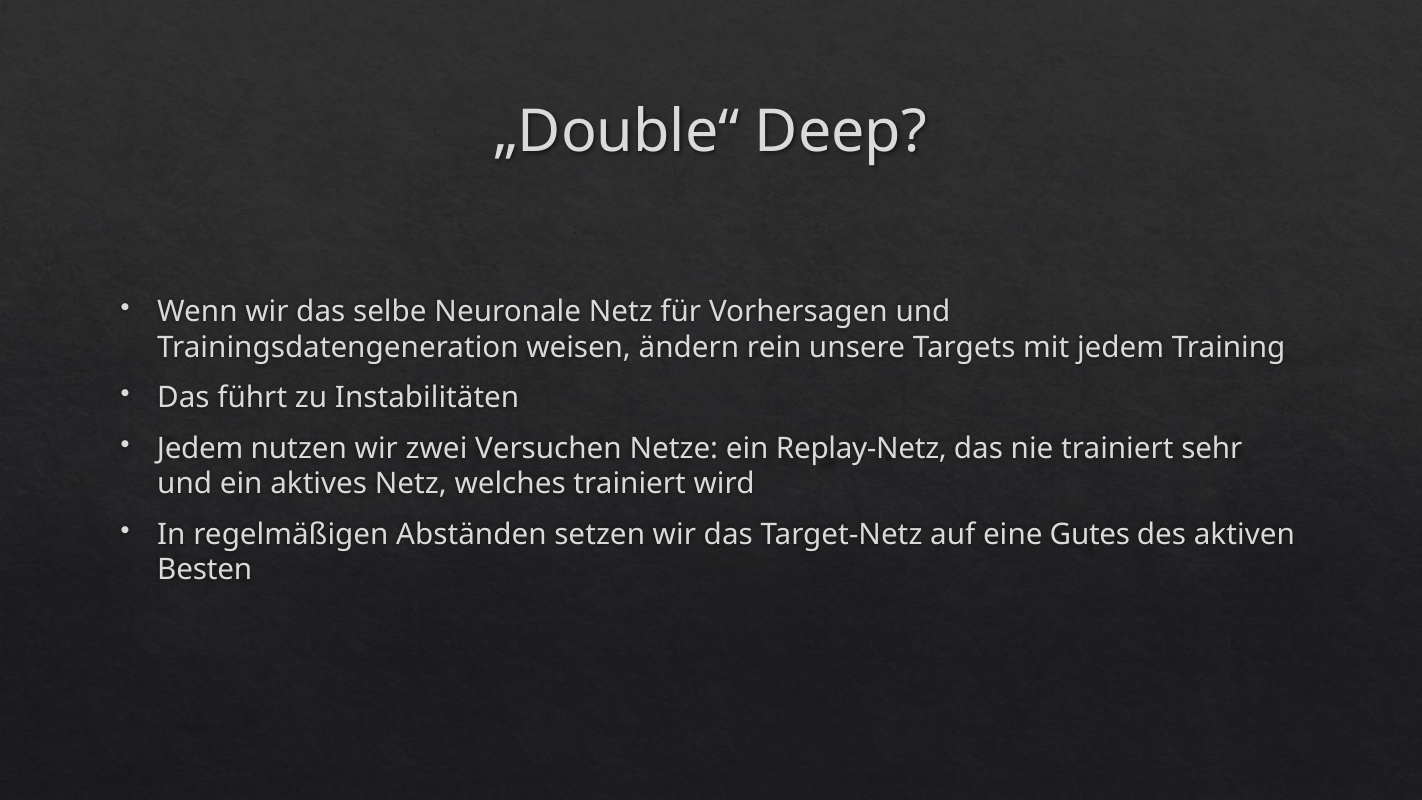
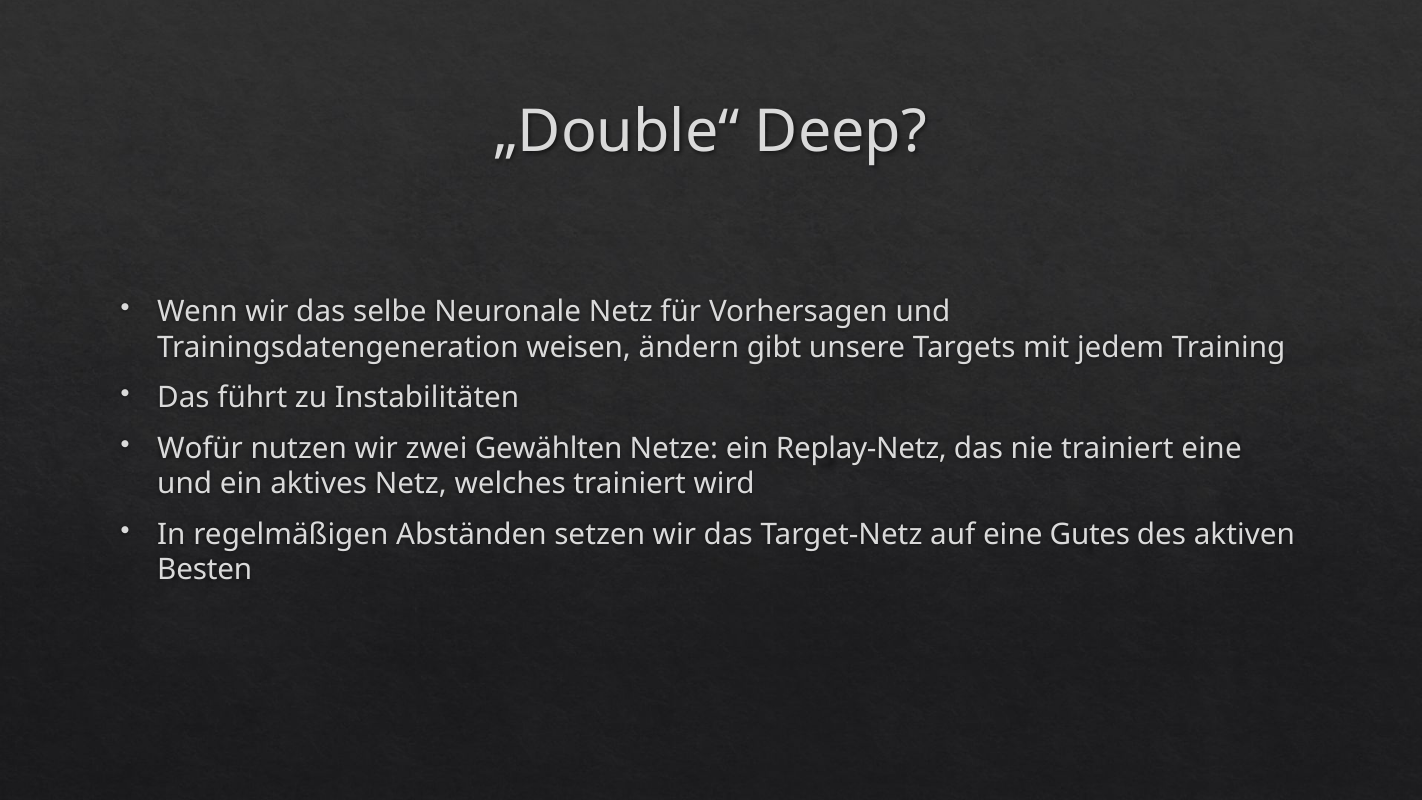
rein: rein -> gibt
Jedem at (200, 448): Jedem -> Wofür
Versuchen: Versuchen -> Gewählten
trainiert sehr: sehr -> eine
